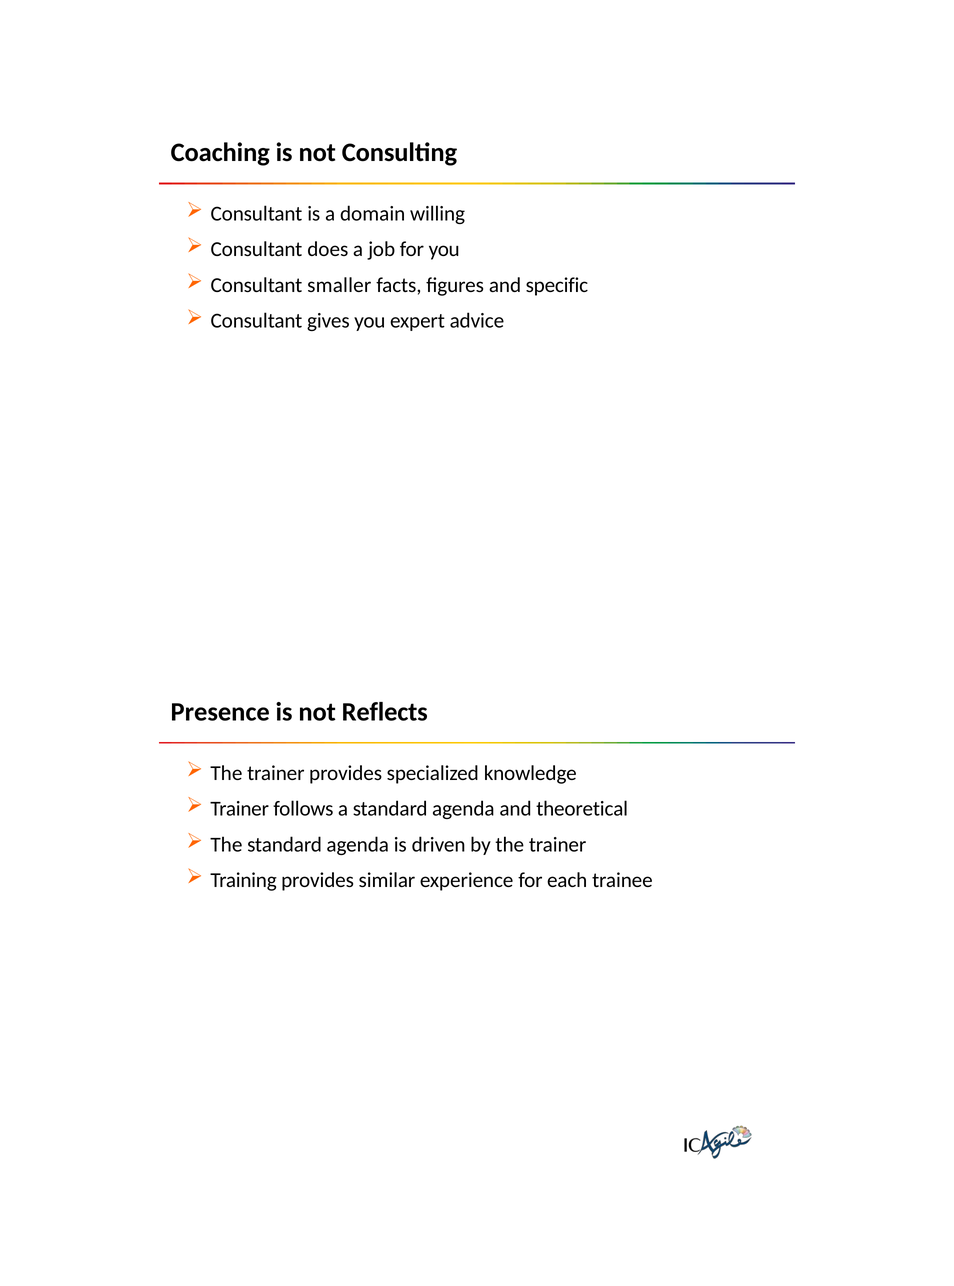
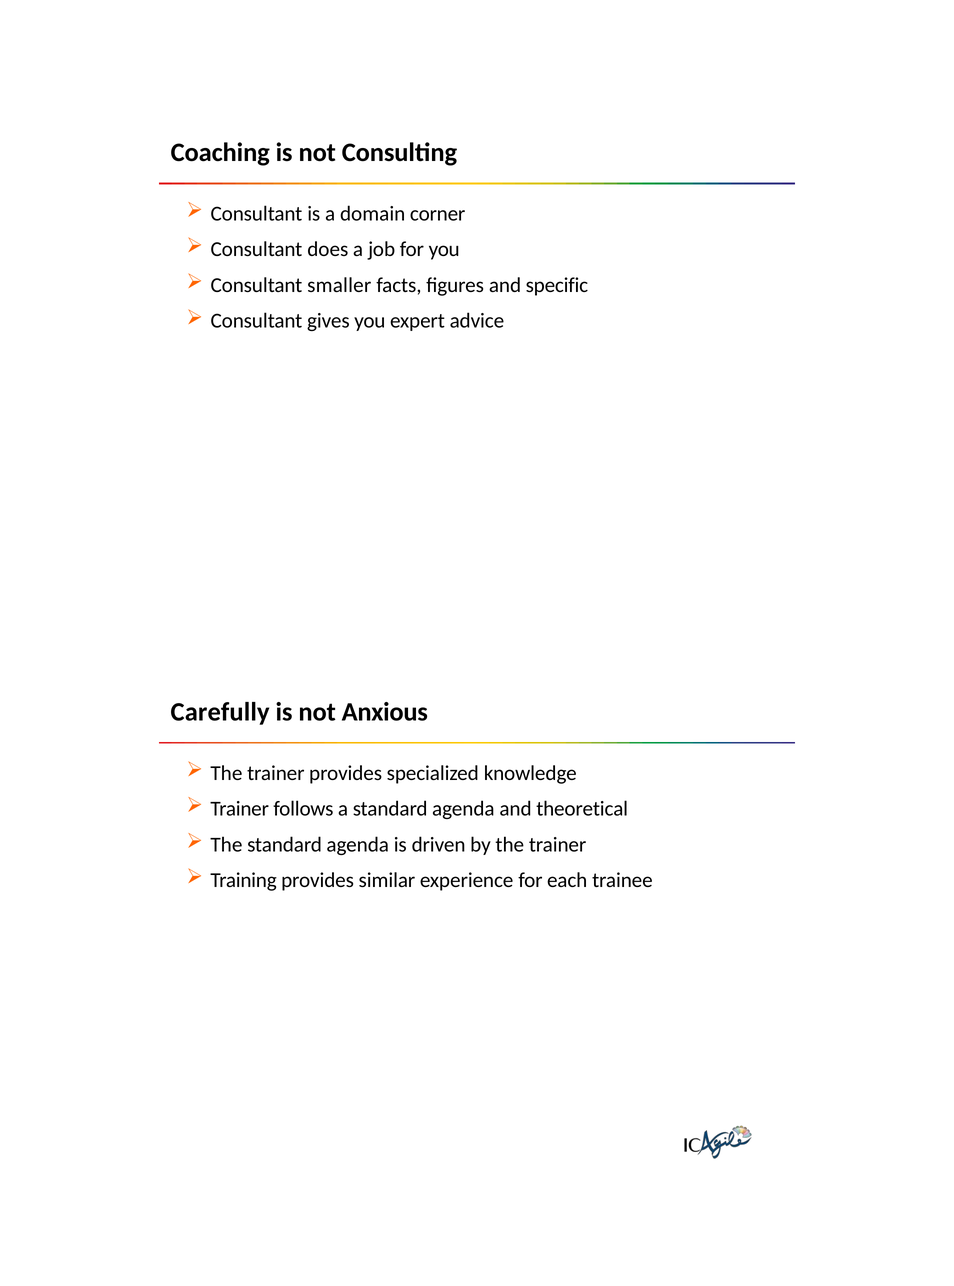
willing: willing -> corner
Presence: Presence -> Carefully
Reflects: Reflects -> Anxious
